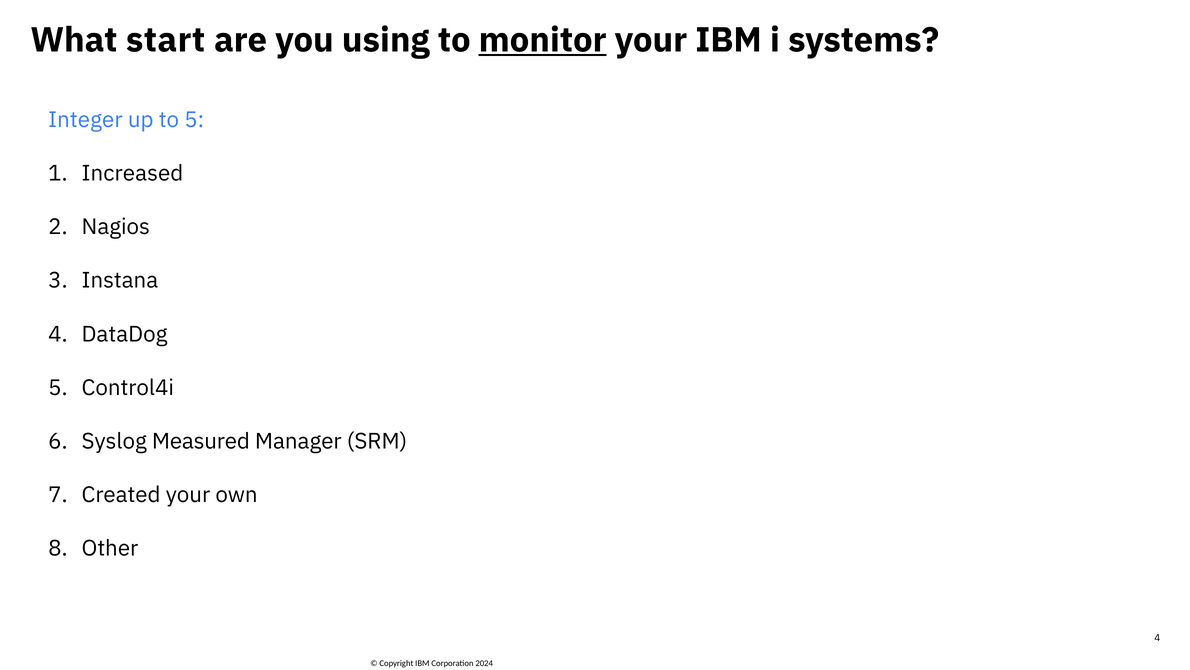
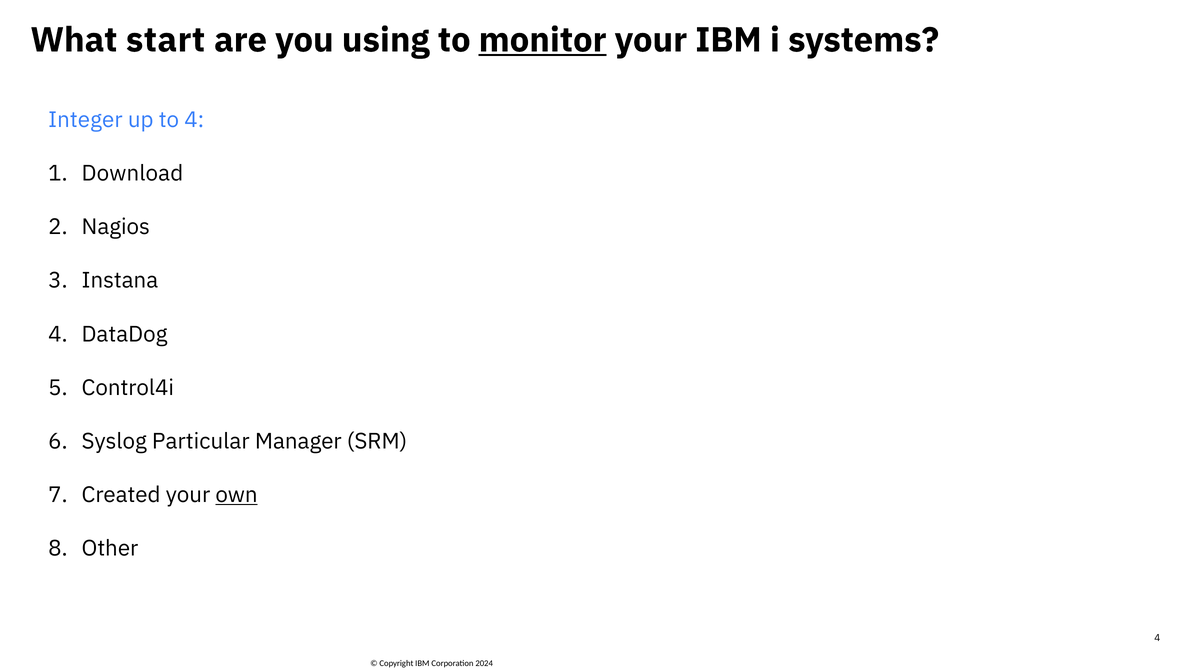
to 5: 5 -> 4
Increased: Increased -> Download
Measured: Measured -> Particular
own underline: none -> present
